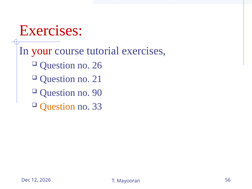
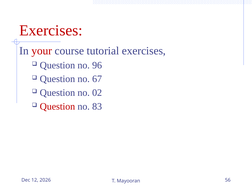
26: 26 -> 96
21: 21 -> 67
90: 90 -> 02
Question at (57, 106) colour: orange -> red
33: 33 -> 83
